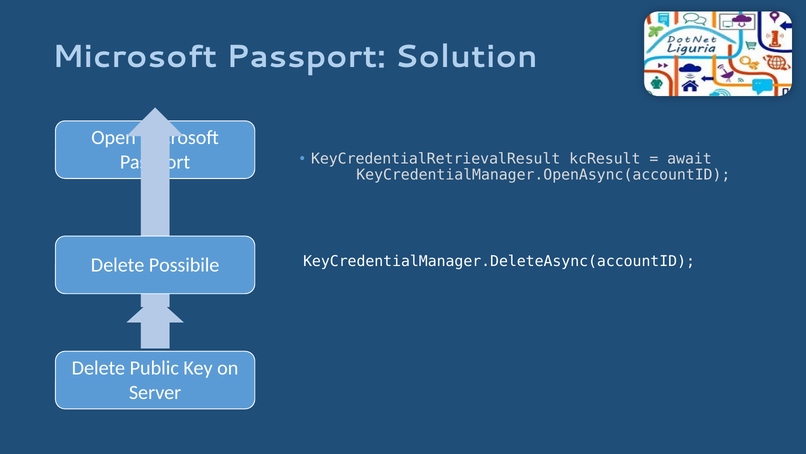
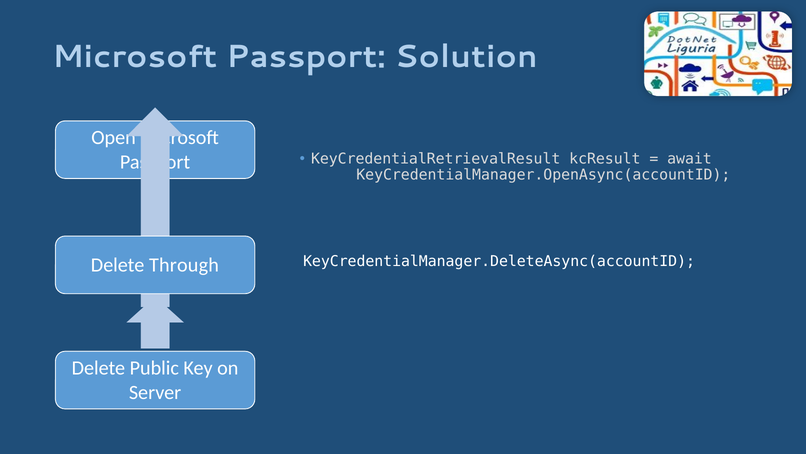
Possibile: Possibile -> Through
